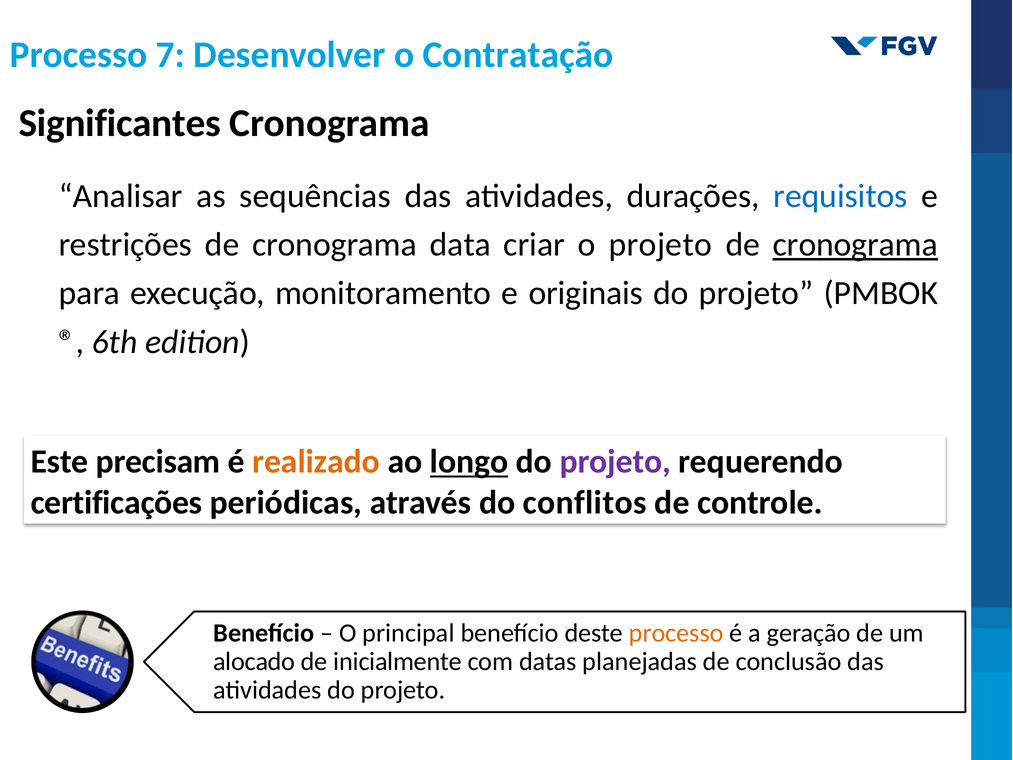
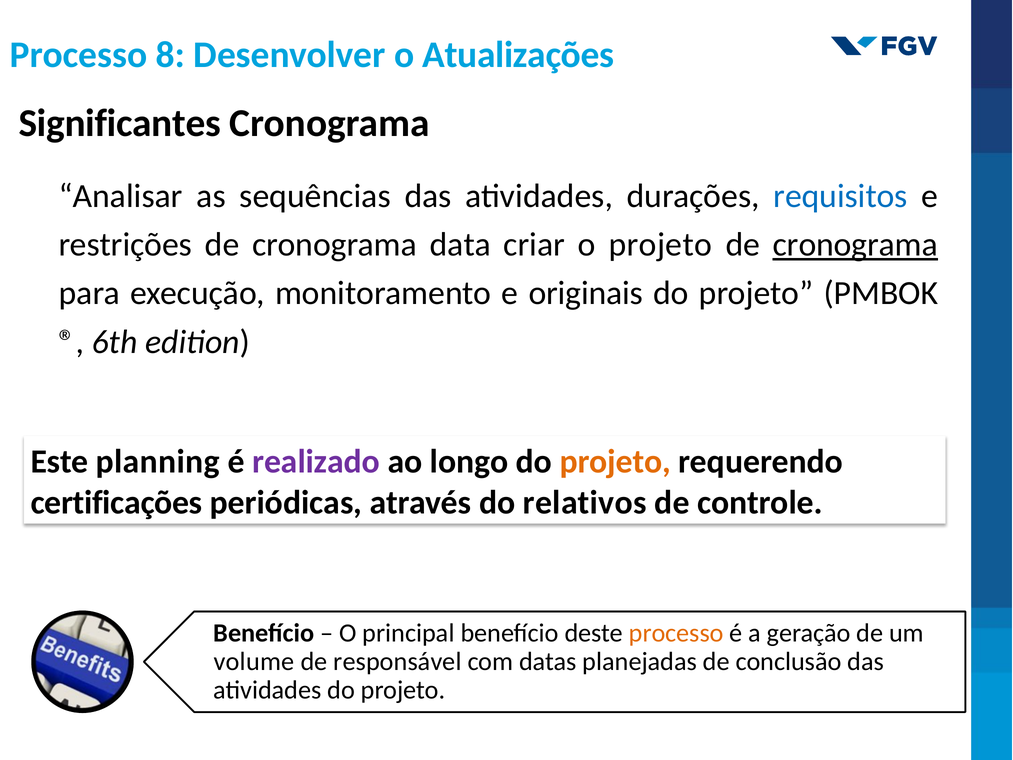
7: 7 -> 8
Contratação: Contratação -> Atualizações
precisam: precisam -> planning
realizado colour: orange -> purple
longo underline: present -> none
projeto at (615, 462) colour: purple -> orange
conflitos: conflitos -> relativos
alocado: alocado -> volume
inicialmente: inicialmente -> responsável
